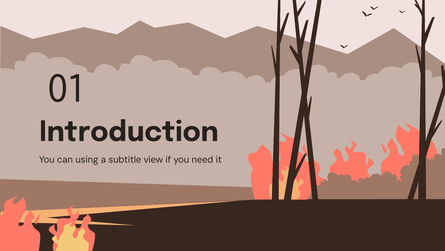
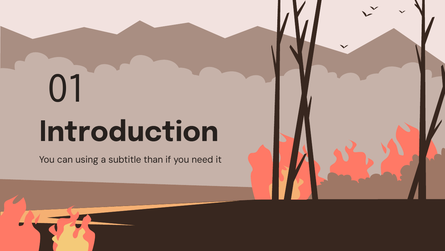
view: view -> than
